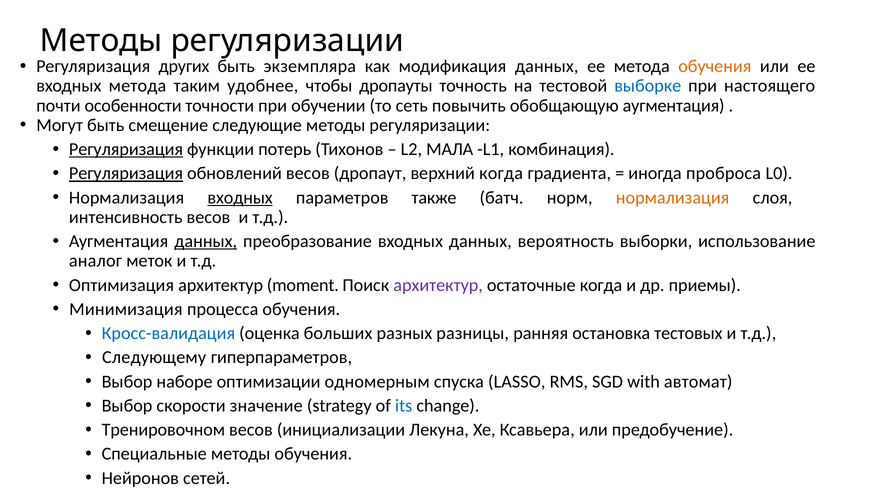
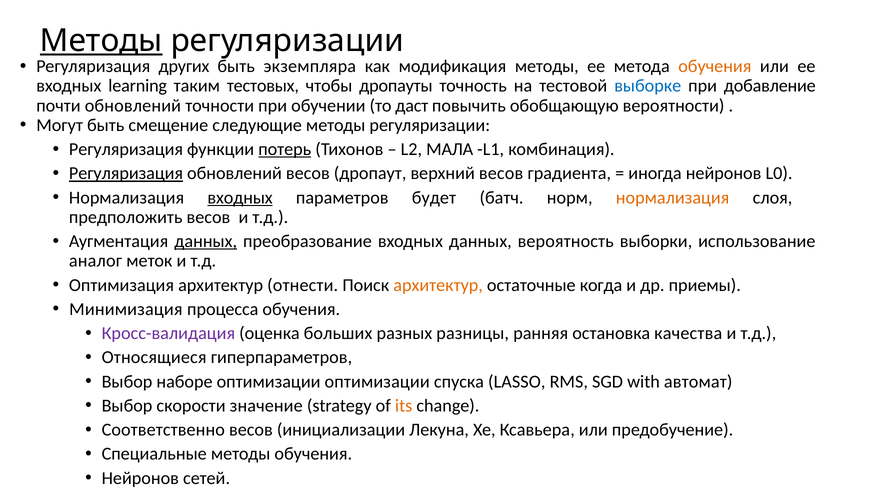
Методы at (101, 41) underline: none -> present
модификация данных: данных -> методы
входных метода: метода -> learning
удобнее: удобнее -> тестовых
настоящего: настоящего -> добавление
почти особенности: особенности -> обновлений
сеть: сеть -> даст
обобщающую аугментация: аугментация -> вероятности
Регуляризация at (126, 149) underline: present -> none
потерь underline: none -> present
верхний когда: когда -> весов
иногда проброса: проброса -> нейронов
также: также -> будет
интенсивность: интенсивность -> предположить
moment: moment -> отнести
архитектур at (438, 285) colour: purple -> orange
Кросс-валидация colour: blue -> purple
тестовых: тестовых -> качества
Следующему: Следующему -> Относящиеся
оптимизации одномерным: одномерным -> оптимизации
its colour: blue -> orange
Тренировочном: Тренировочном -> Соответственно
